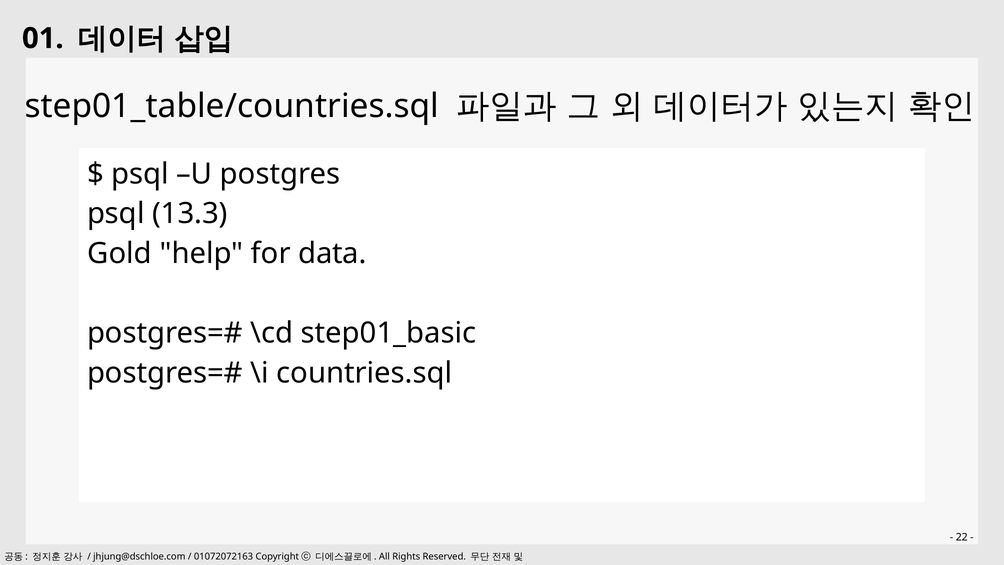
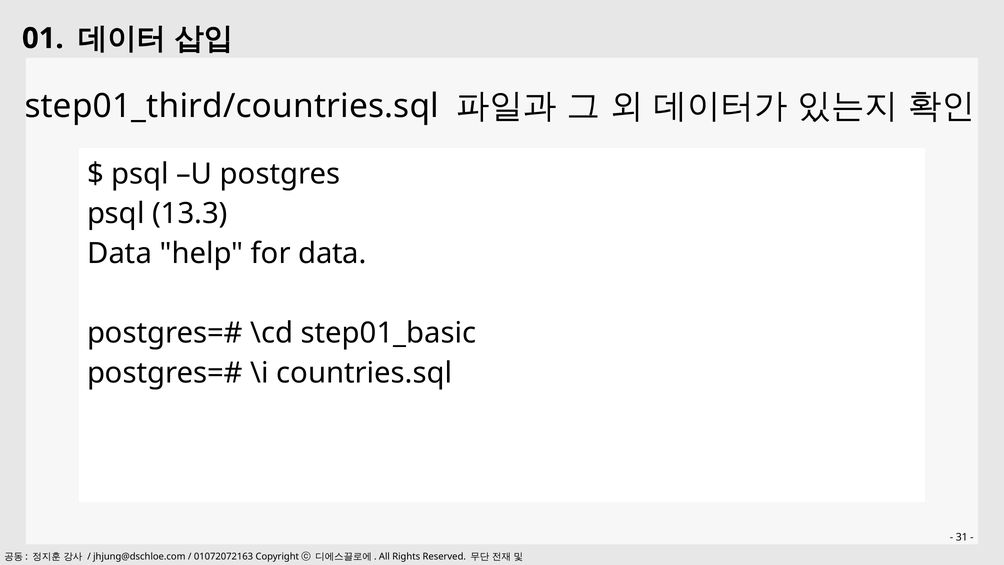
step01_table/countries.sql: step01_table/countries.sql -> step01_third/countries.sql
Gold at (120, 253): Gold -> Data
22: 22 -> 31
